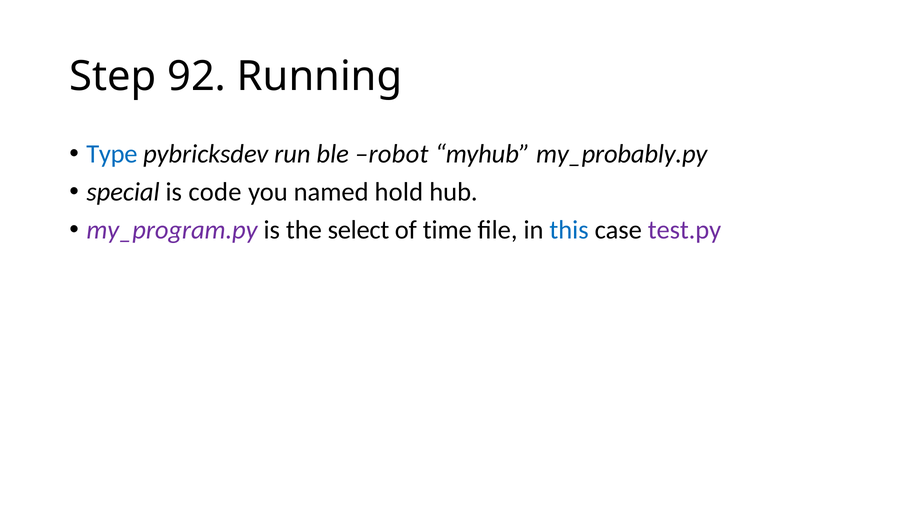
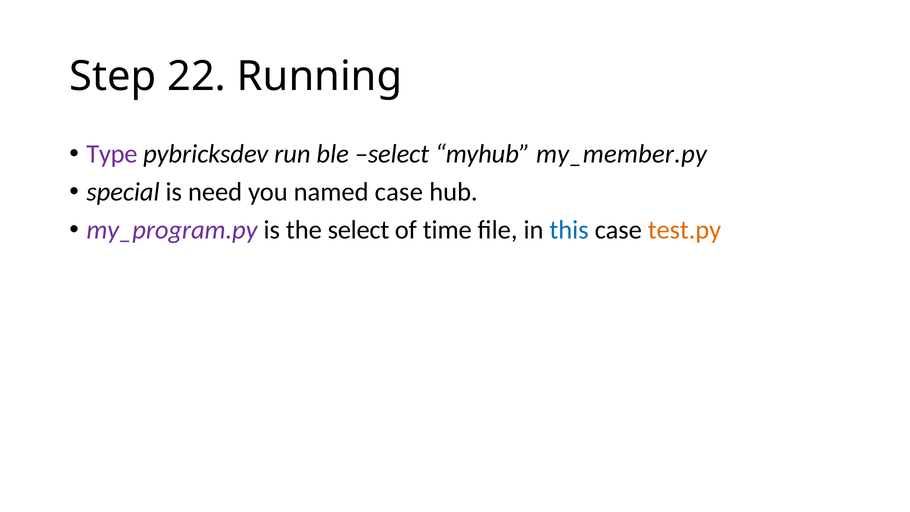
92: 92 -> 22
Type colour: blue -> purple
ble robot: robot -> select
my_probably.py: my_probably.py -> my_member.py
code: code -> need
named hold: hold -> case
test.py colour: purple -> orange
